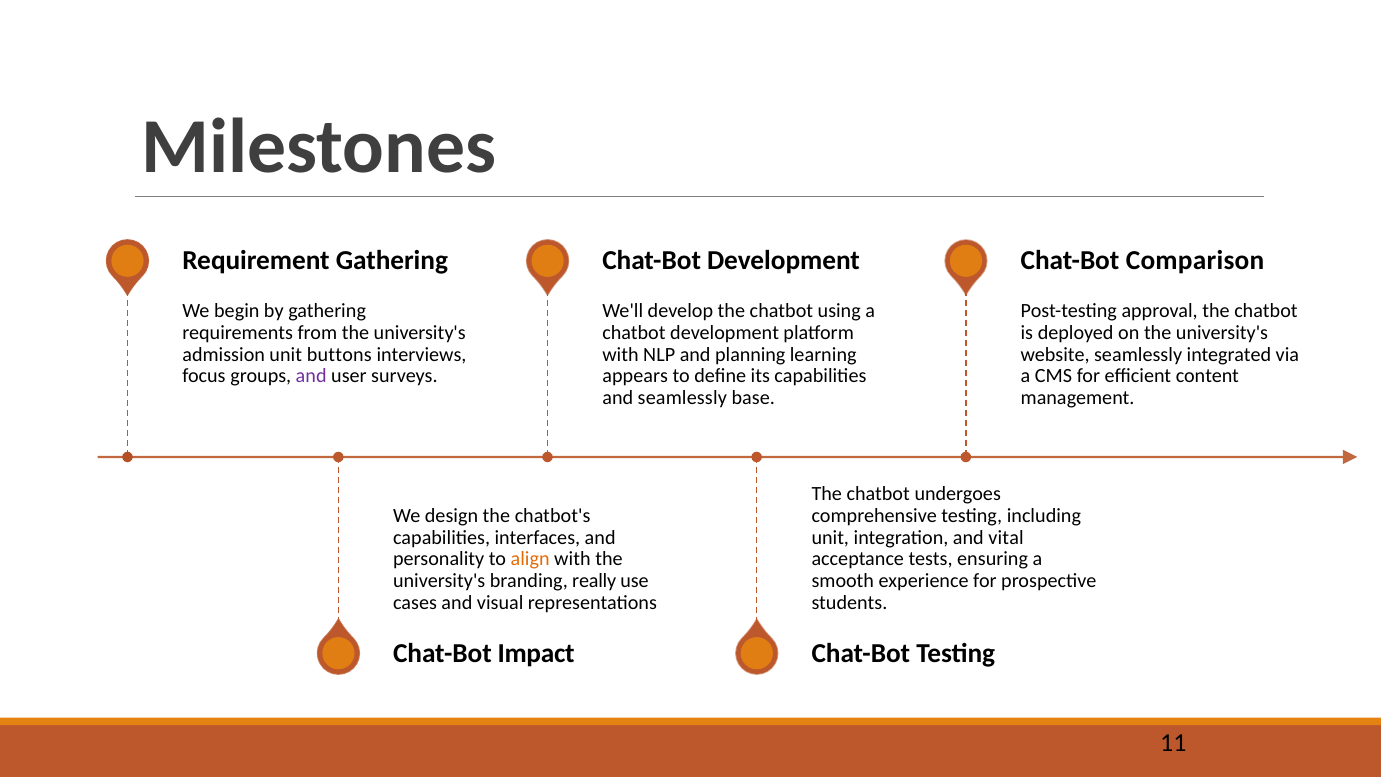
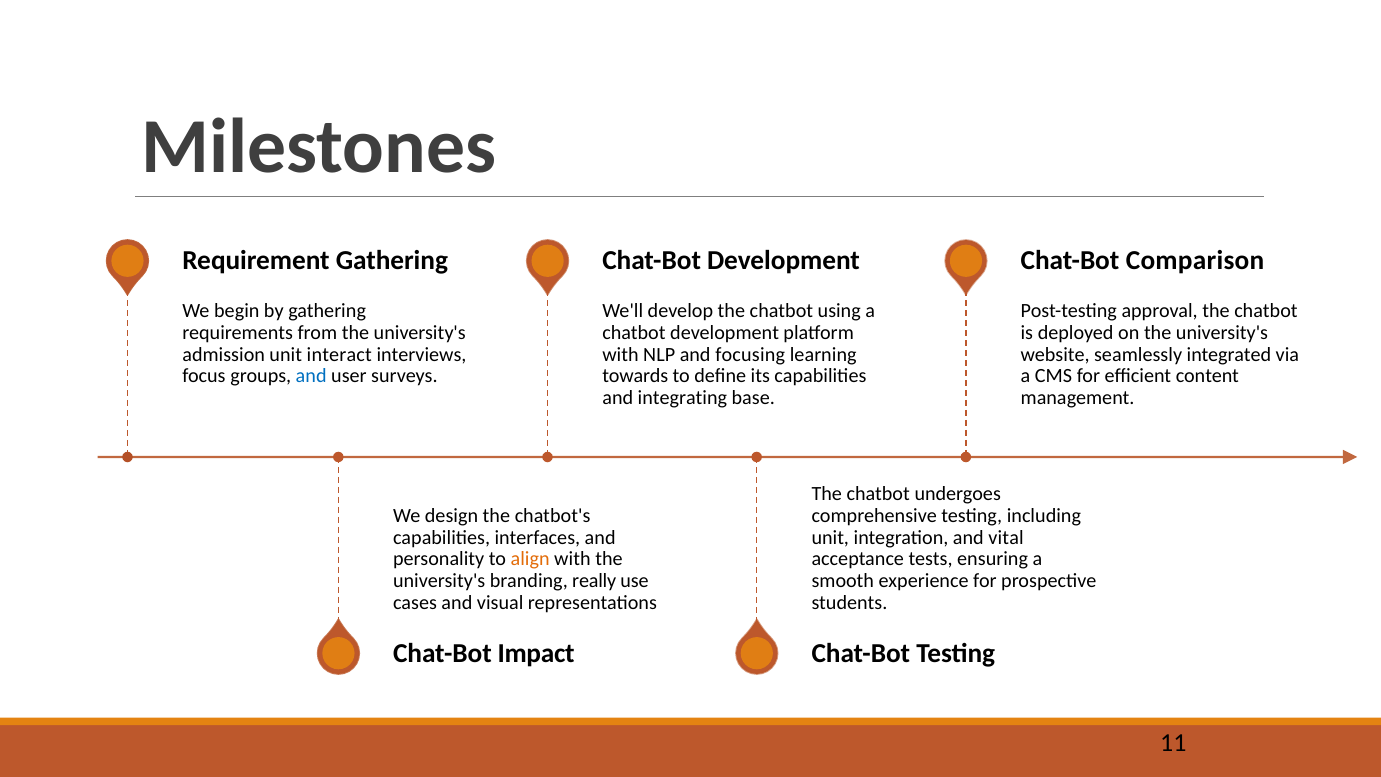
buttons: buttons -> interact
planning: planning -> focusing
and at (311, 376) colour: purple -> blue
appears: appears -> towards
and seamlessly: seamlessly -> integrating
